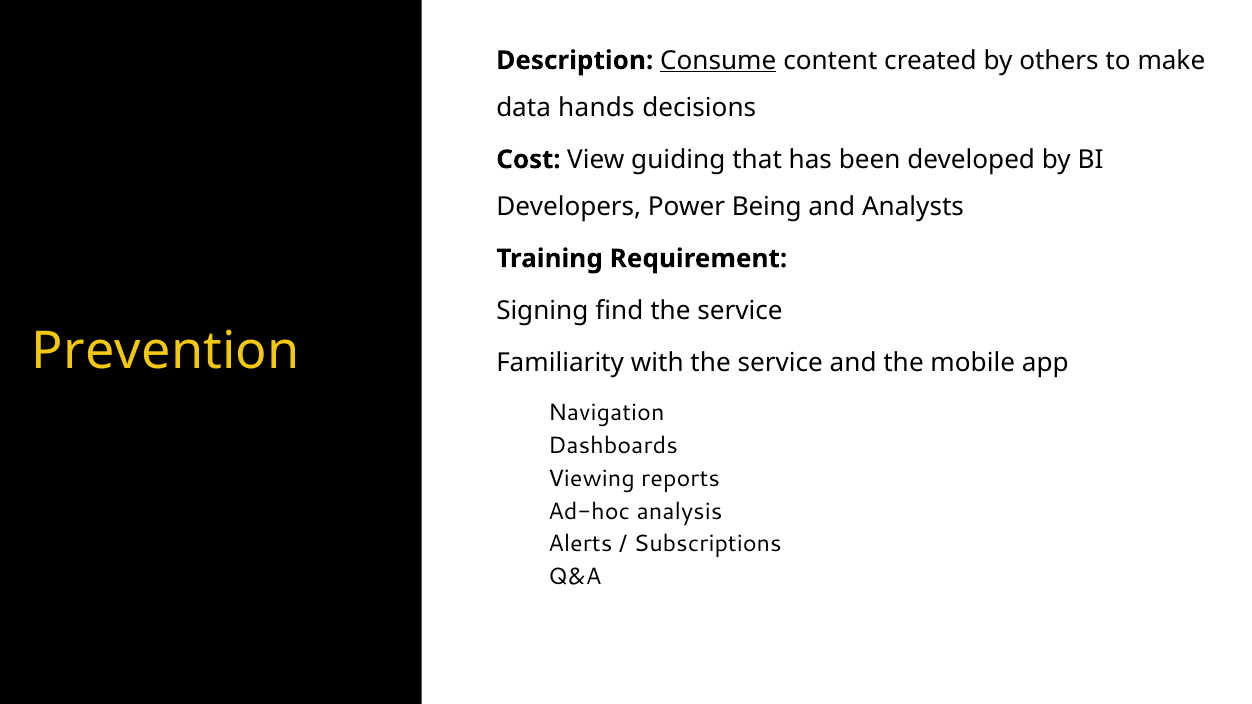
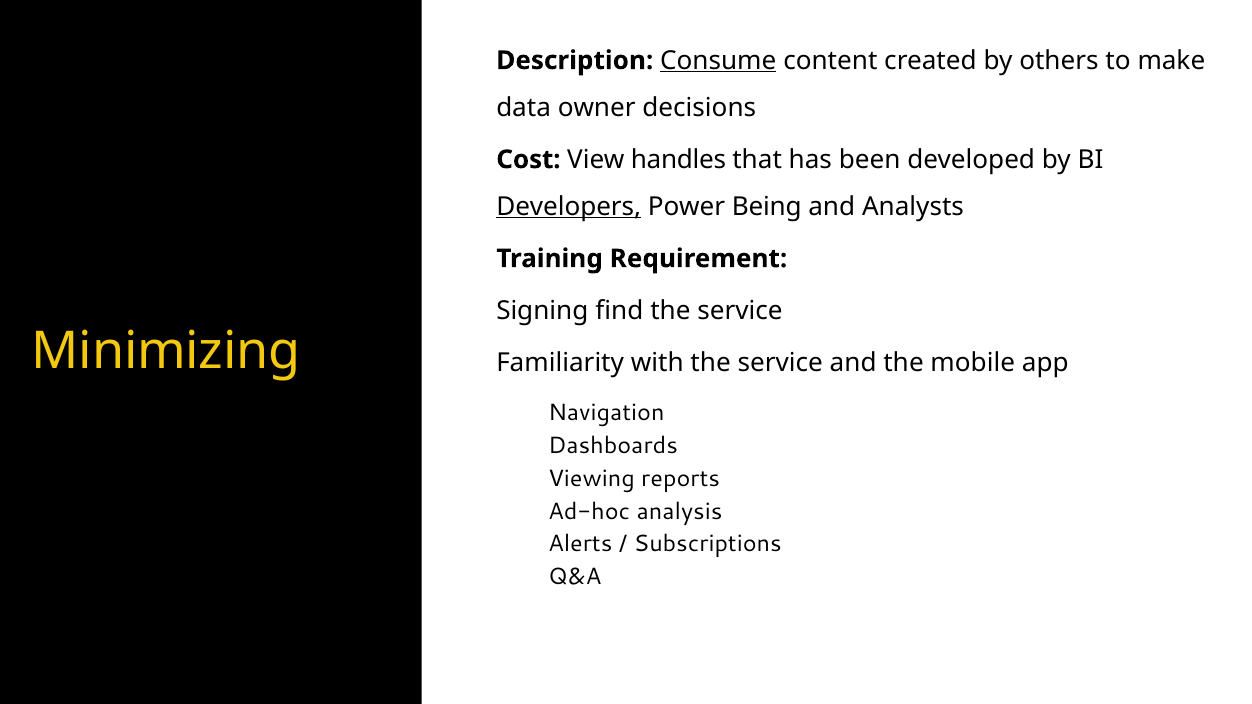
hands: hands -> owner
guiding: guiding -> handles
Developers underline: none -> present
Prevention: Prevention -> Minimizing
